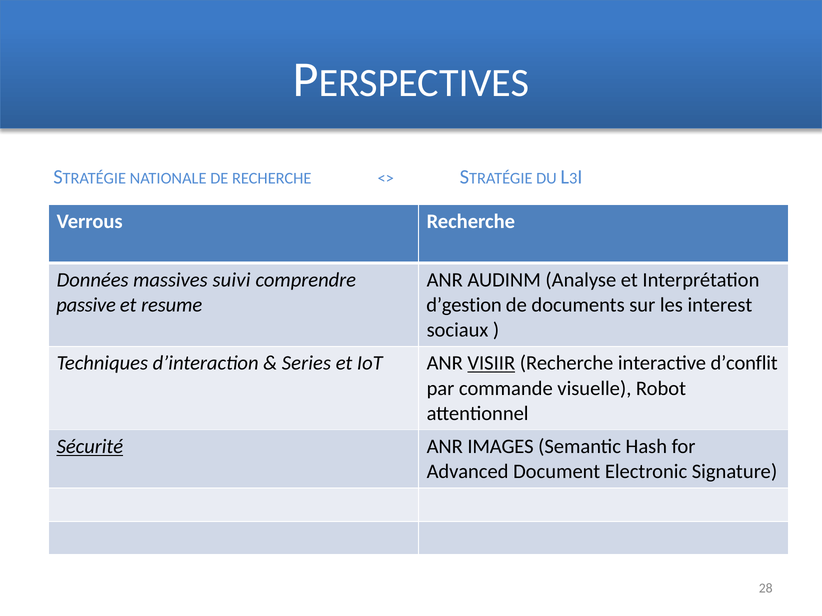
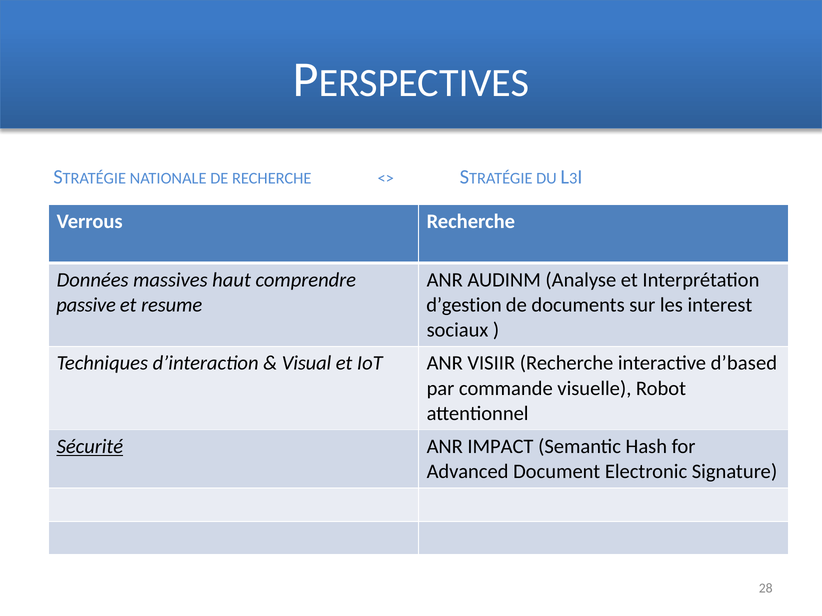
suivi: suivi -> haut
Series: Series -> Visual
VISIIR underline: present -> none
d’conflit: d’conflit -> d’based
IMAGES: IMAGES -> IMPACT
